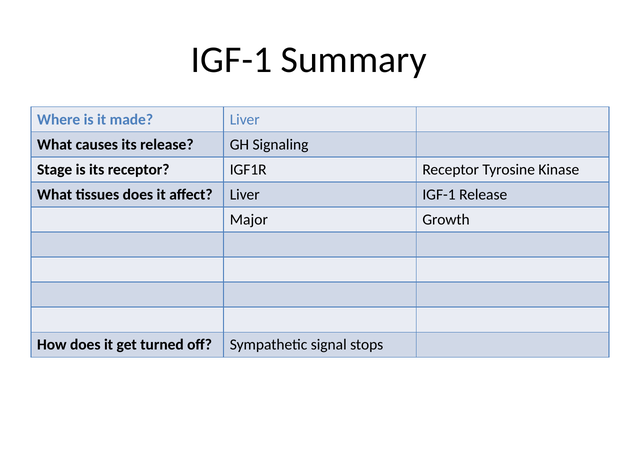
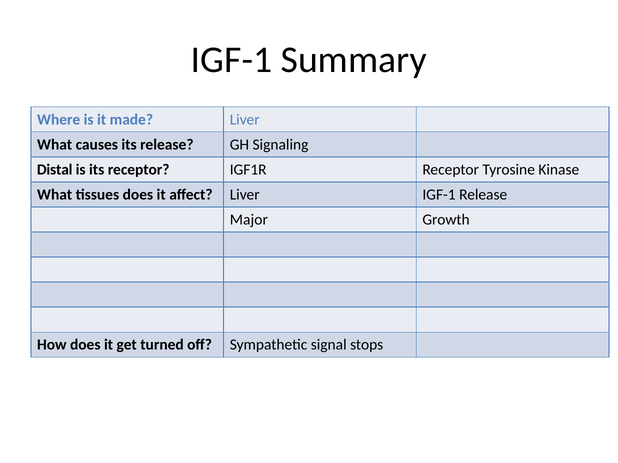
Stage: Stage -> Distal
